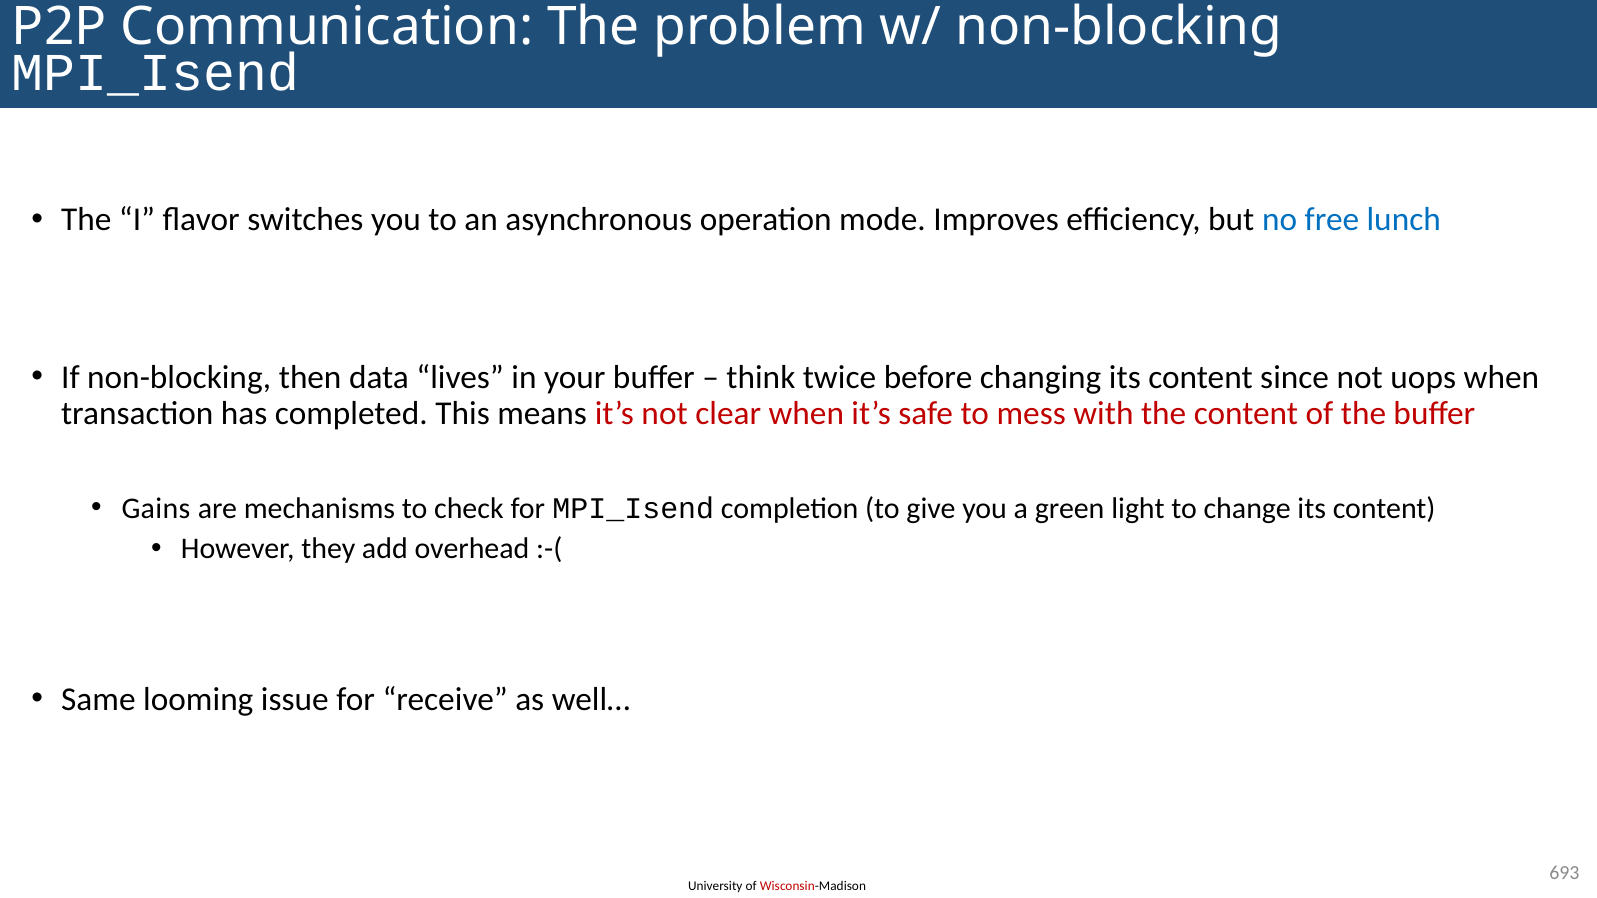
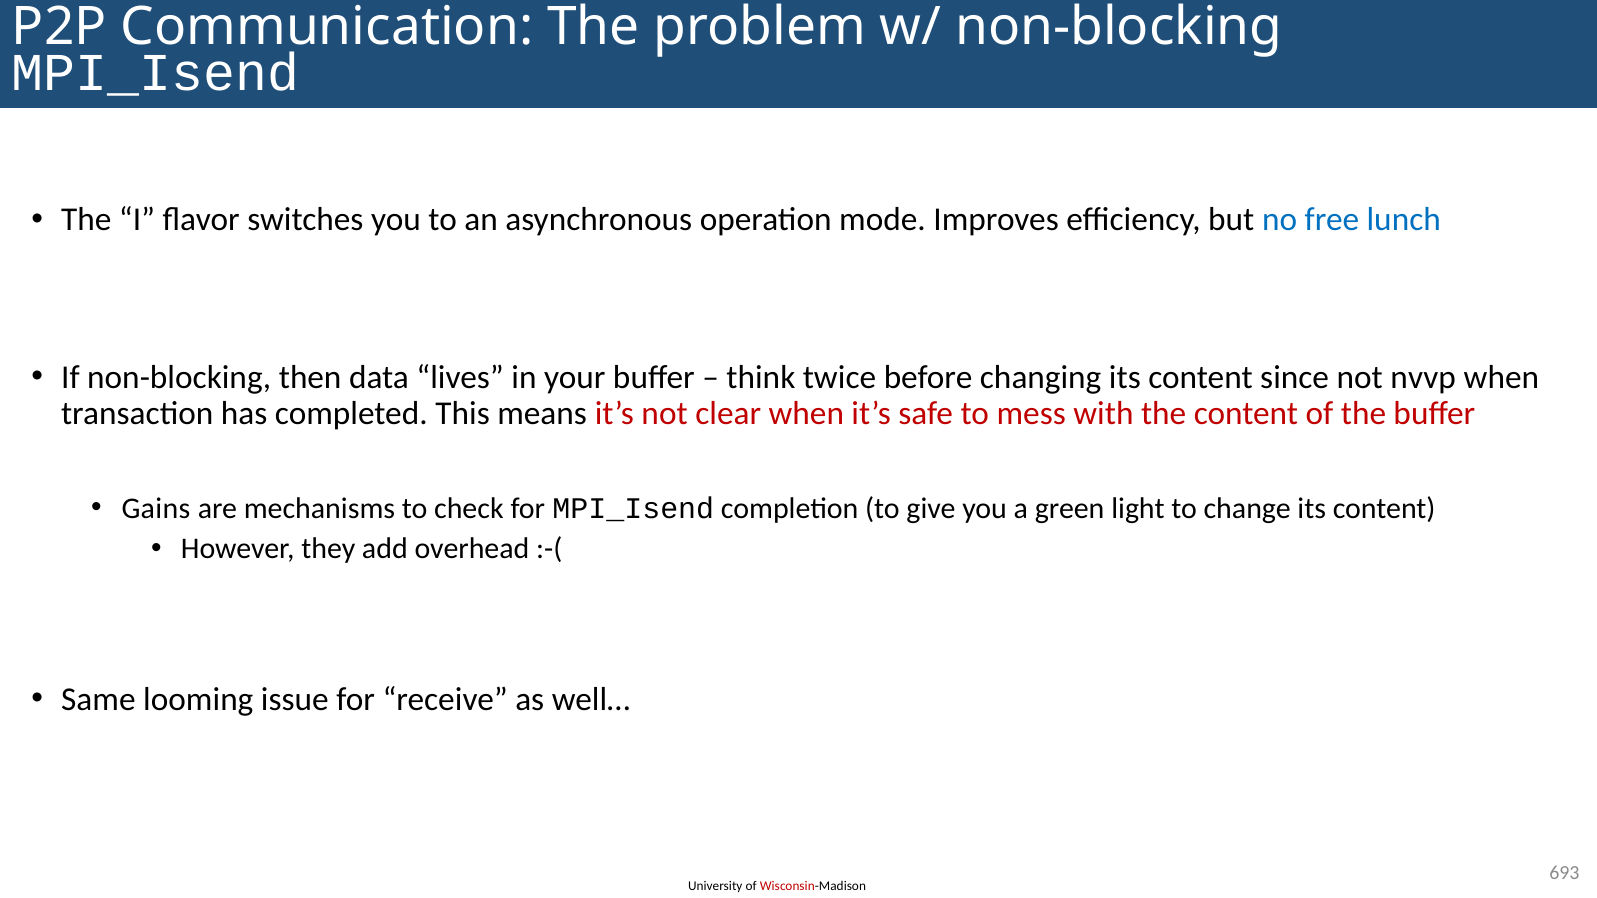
uops: uops -> nvvp
